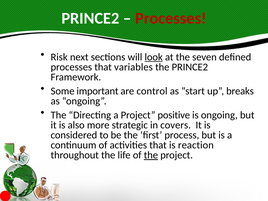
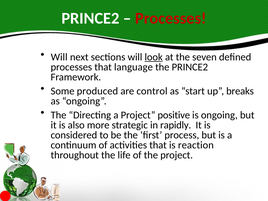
Risk at (59, 57): Risk -> Will
variables: variables -> language
important: important -> produced
covers: covers -> rapidly
the at (151, 155) underline: present -> none
